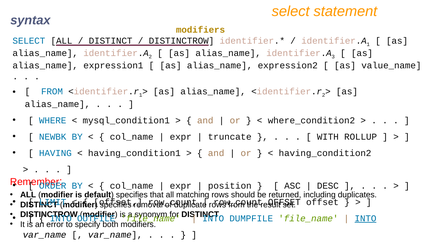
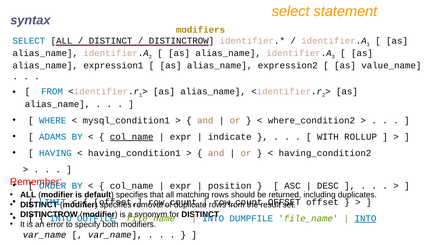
NEWBK: NEWBK -> ADAMS
col_name at (132, 137) underline: none -> present
truncate: truncate -> indicate
